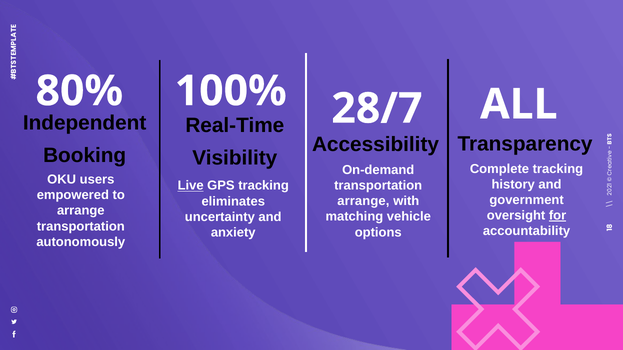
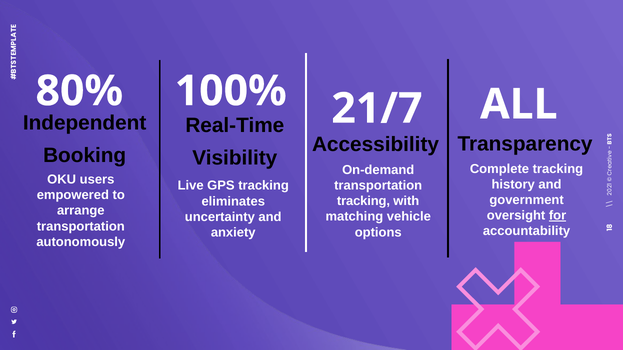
28/7: 28/7 -> 21/7
Live underline: present -> none
arrange at (363, 201): arrange -> tracking
